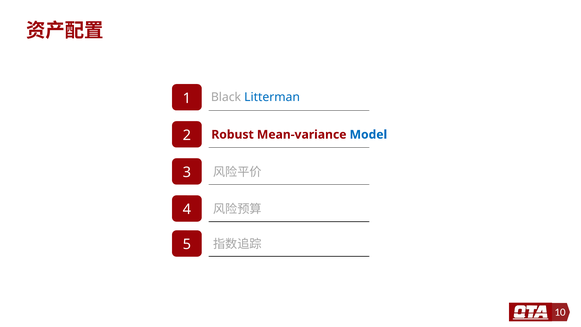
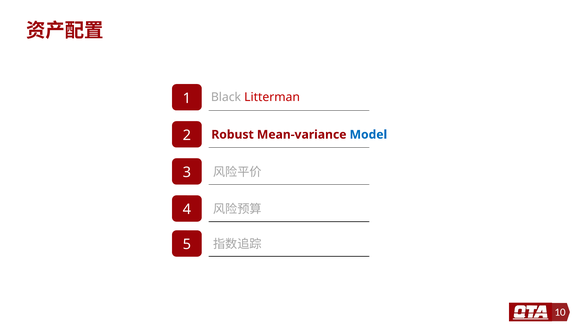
Litterman colour: blue -> red
